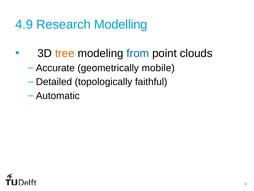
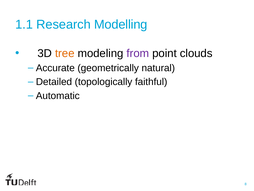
4.9: 4.9 -> 1.1
from colour: blue -> purple
mobile: mobile -> natural
